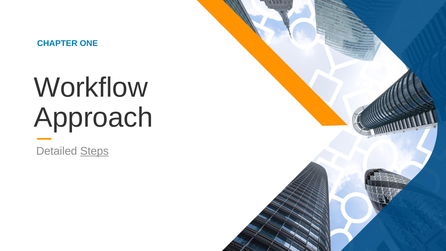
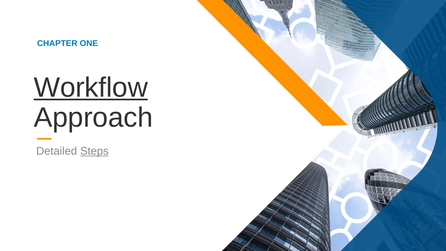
Workflow underline: none -> present
